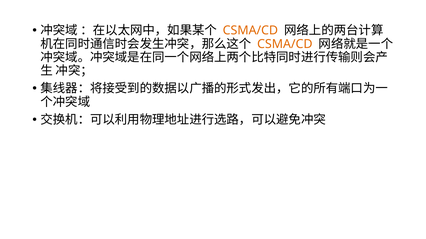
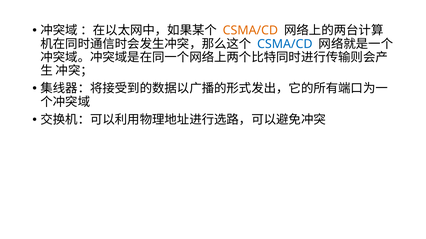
CSMA/CD at (285, 44) colour: orange -> blue
